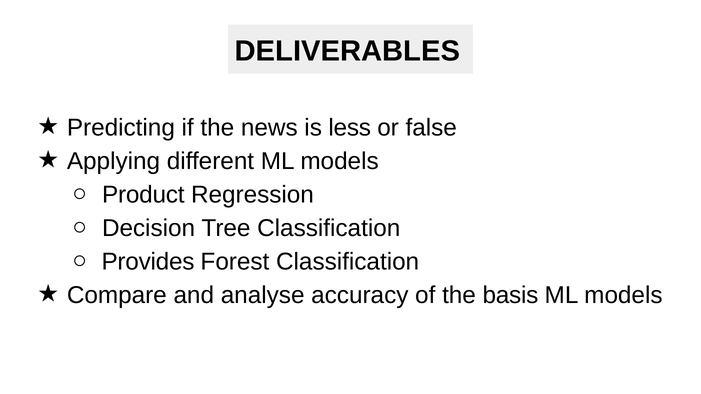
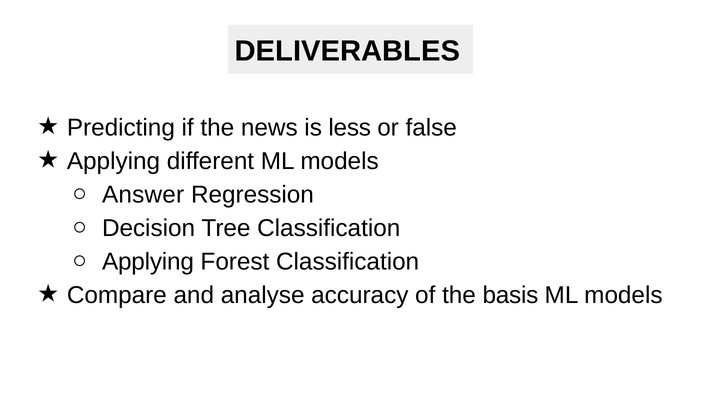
Product: Product -> Answer
Provides at (148, 262): Provides -> Applying
